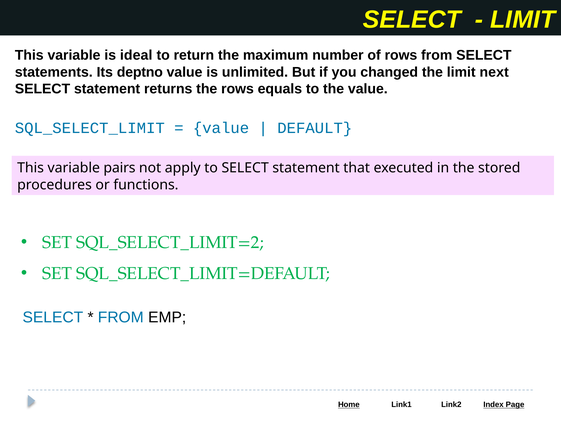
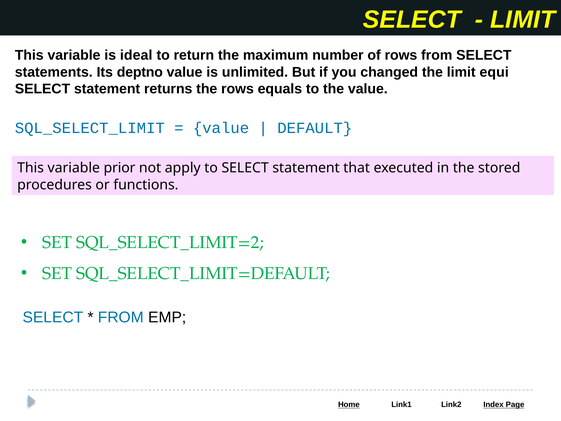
next: next -> equi
pairs: pairs -> prior
